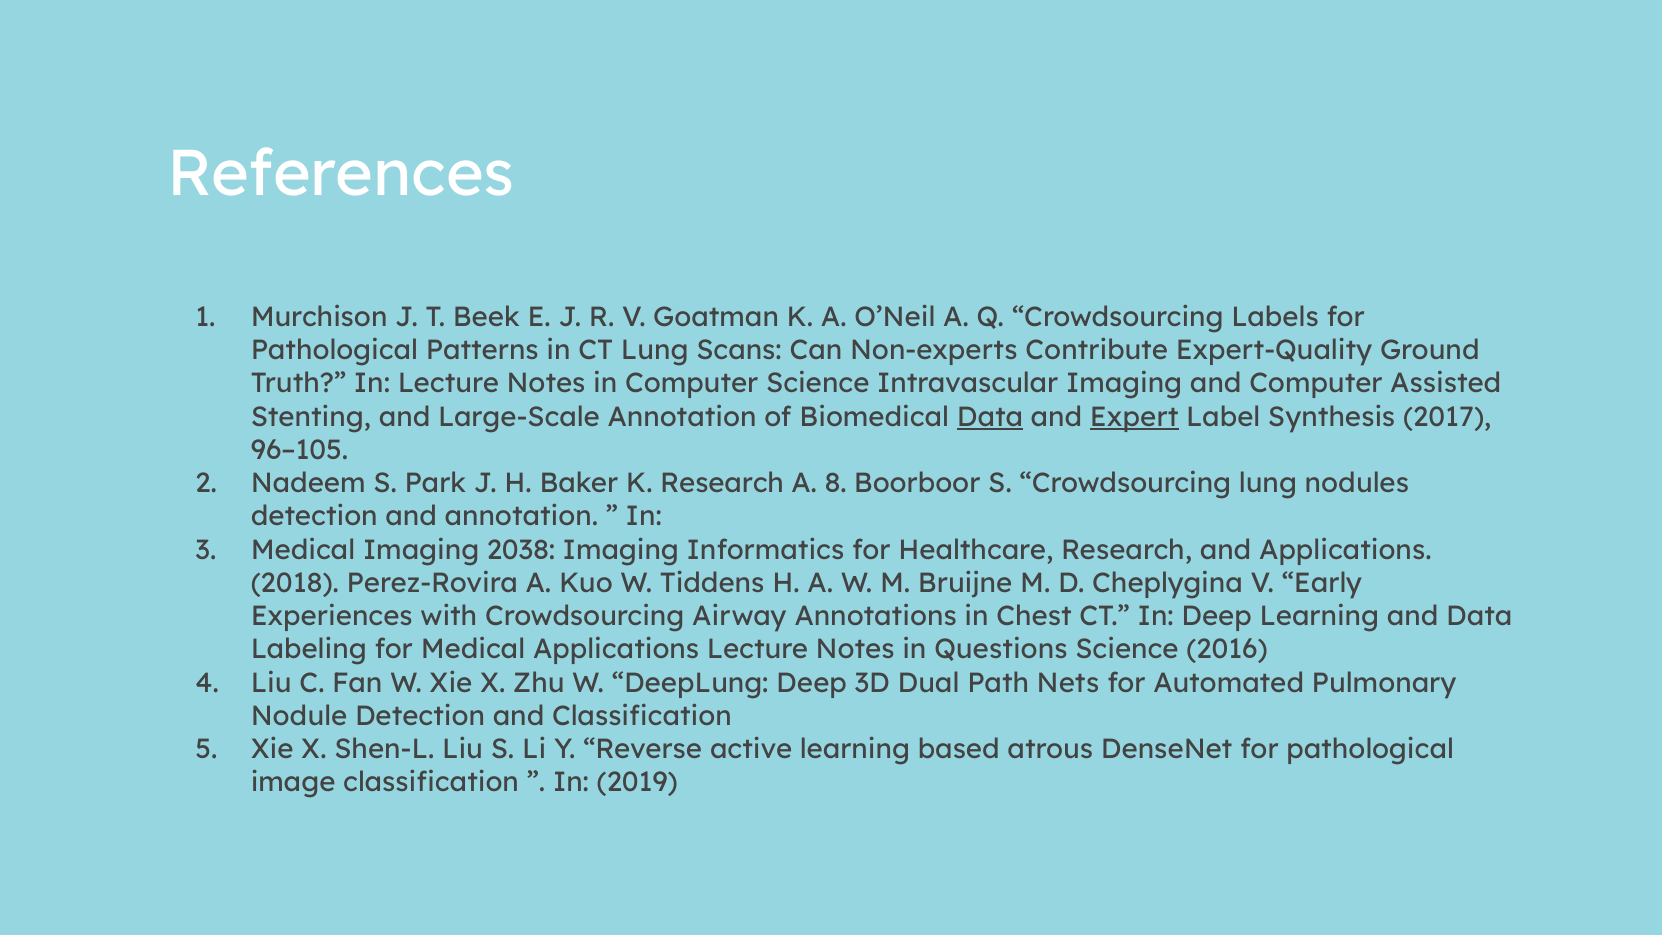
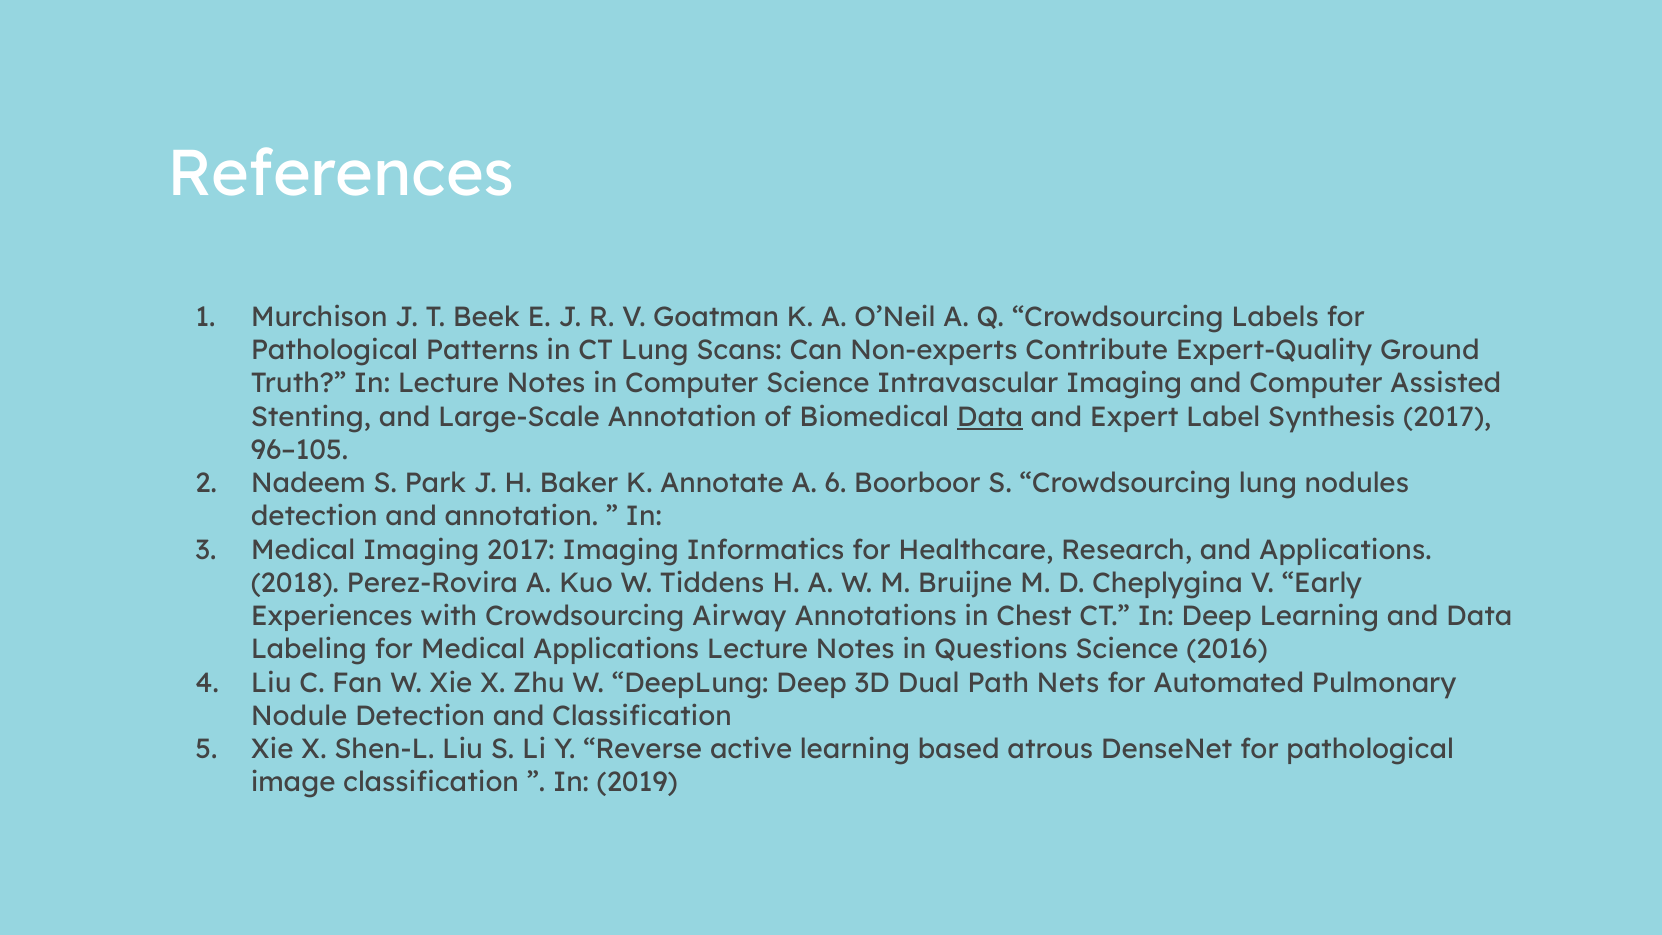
Expert underline: present -> none
K Research: Research -> Annotate
8: 8 -> 6
Imaging 2038: 2038 -> 2017
